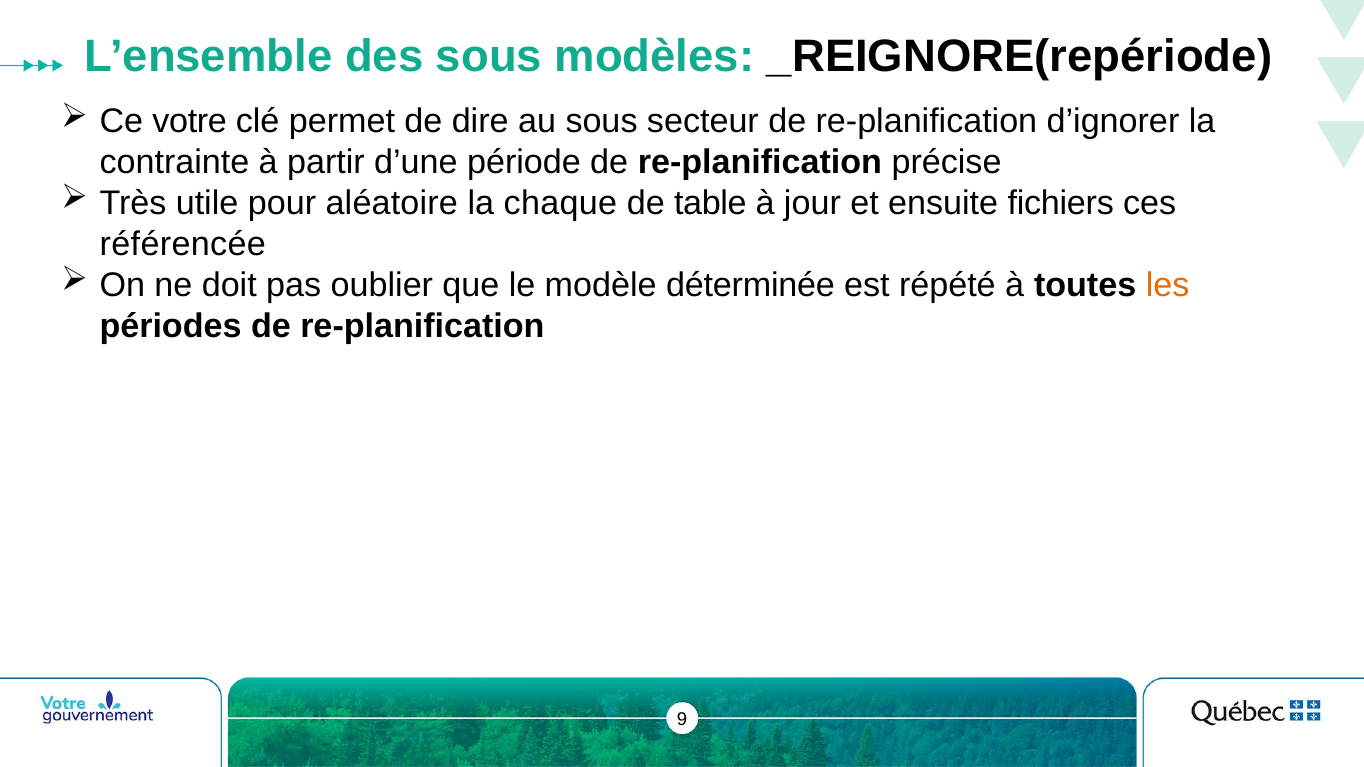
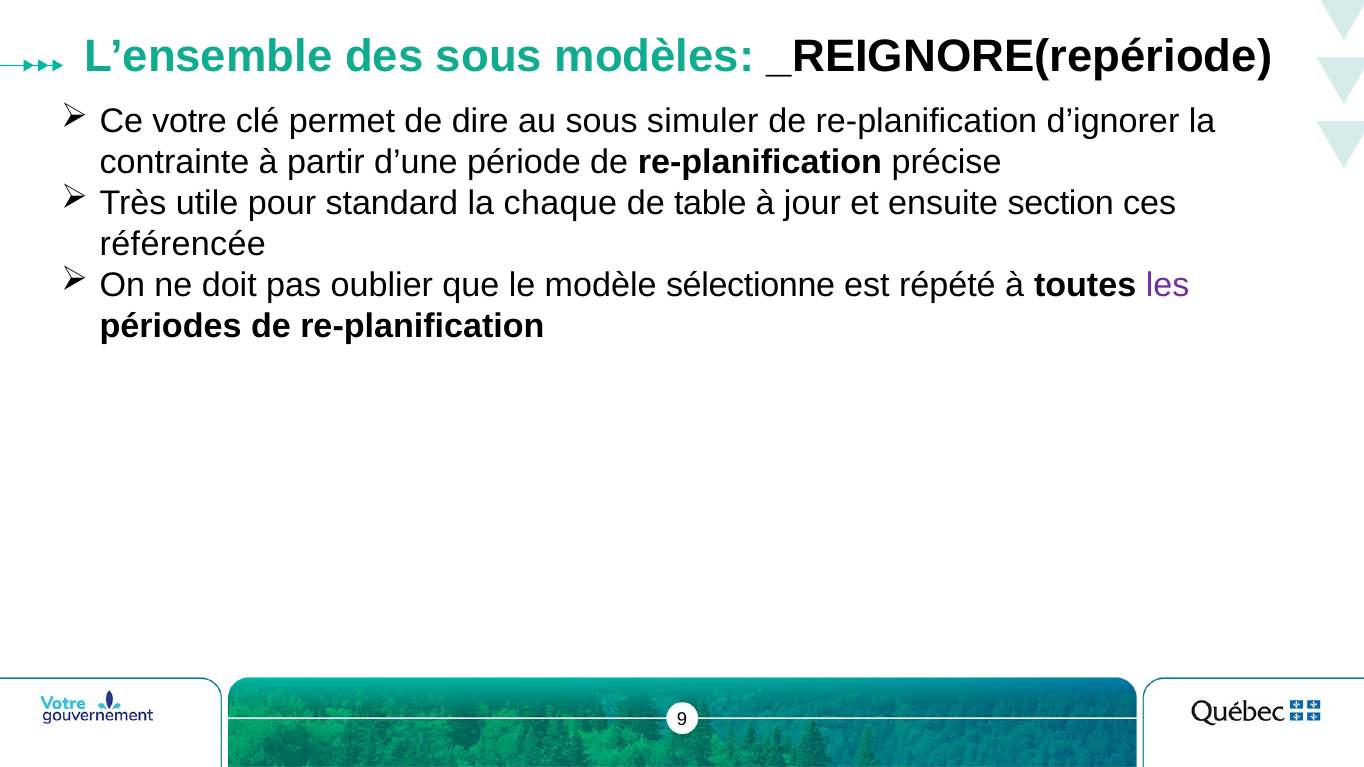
secteur: secteur -> simuler
aléatoire: aléatoire -> standard
fichiers: fichiers -> section
déterminée: déterminée -> sélectionne
les colour: orange -> purple
